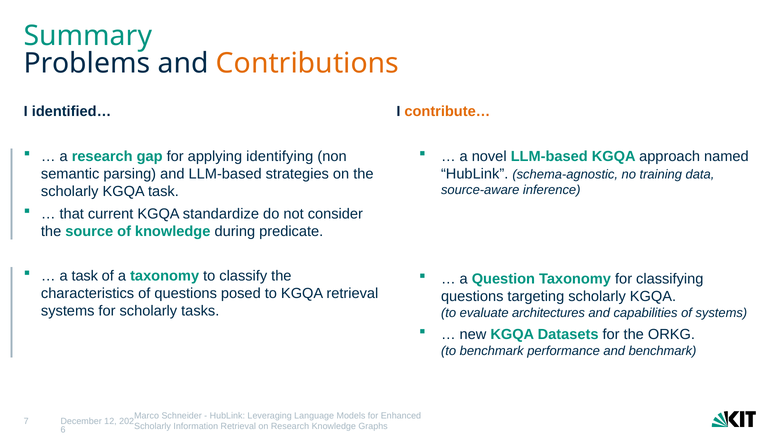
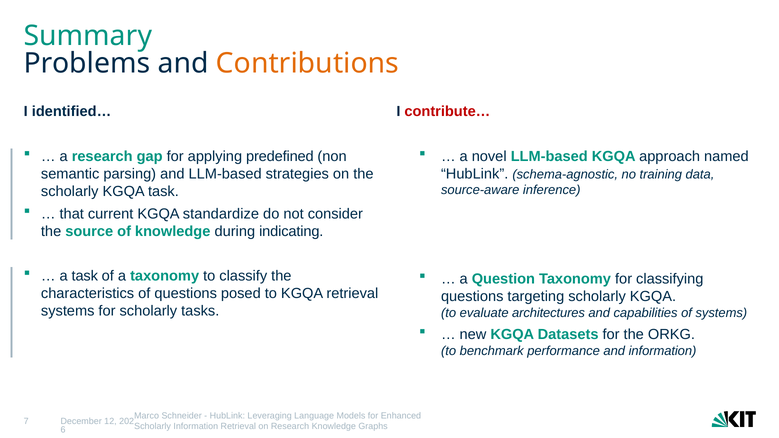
contribute… colour: orange -> red
identifying: identifying -> predefined
predicate: predicate -> indicating
and benchmark: benchmark -> information
